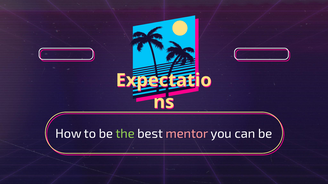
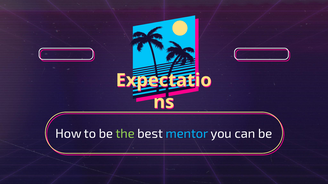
mentor colour: pink -> light blue
